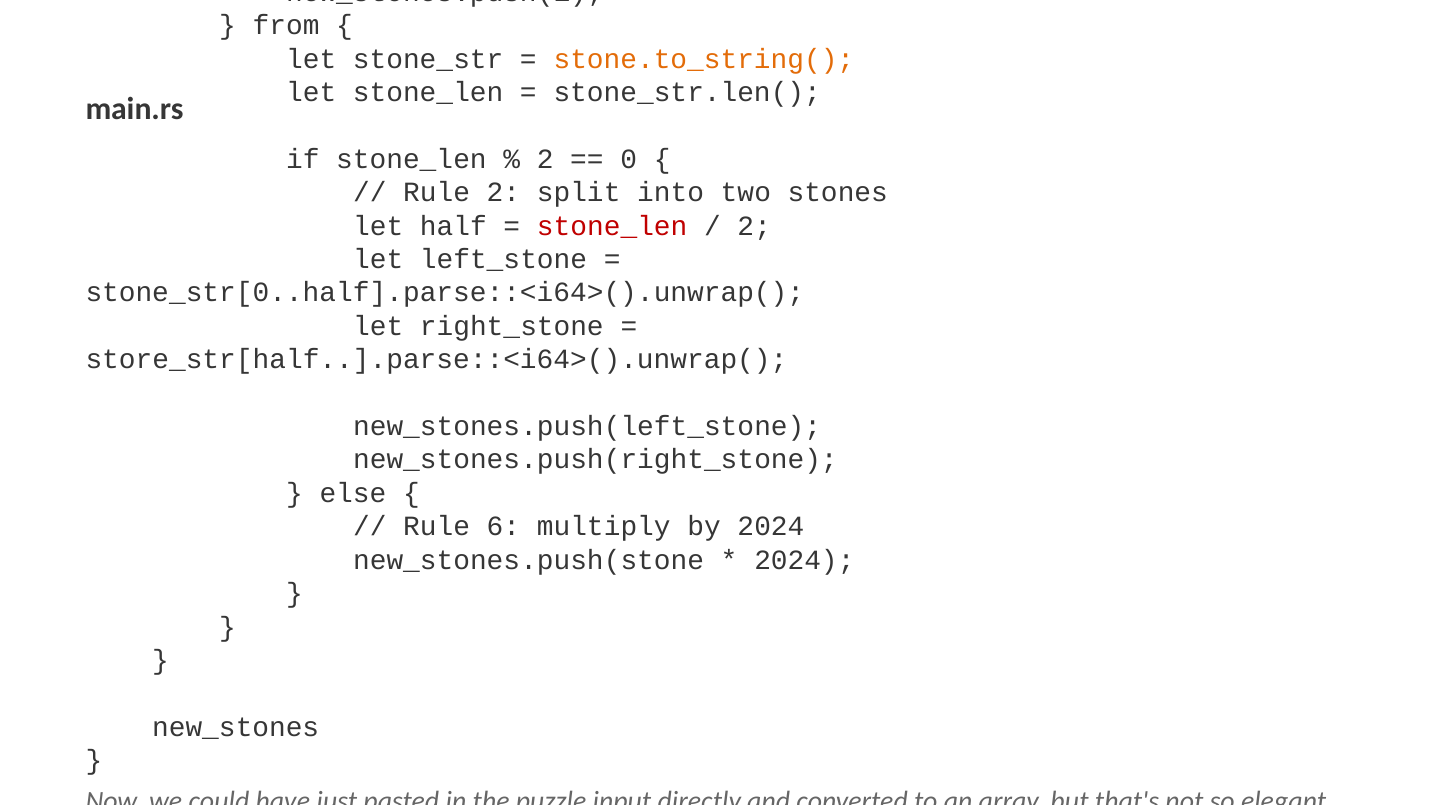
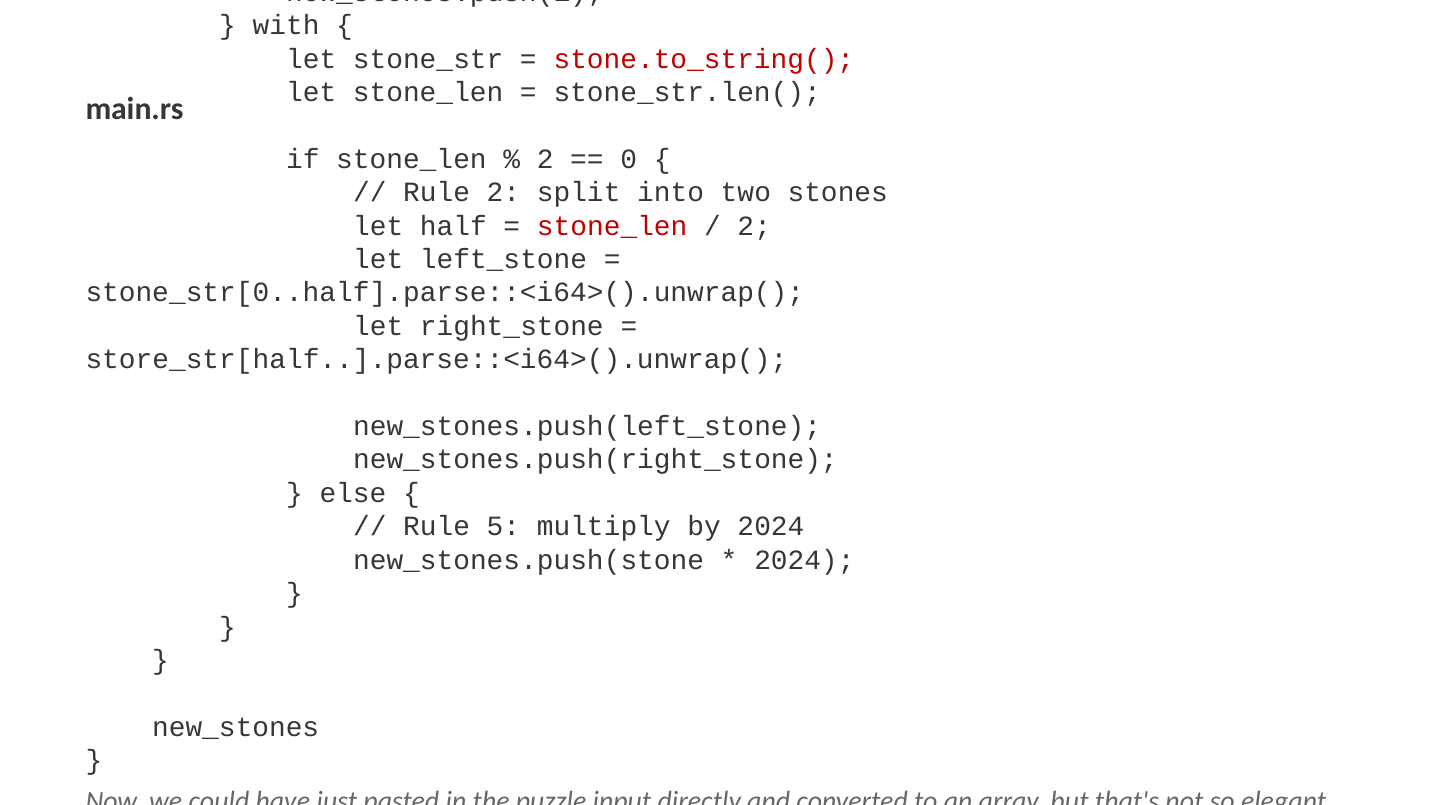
from: from -> with
stone.to_string( colour: orange -> red
6: 6 -> 5
